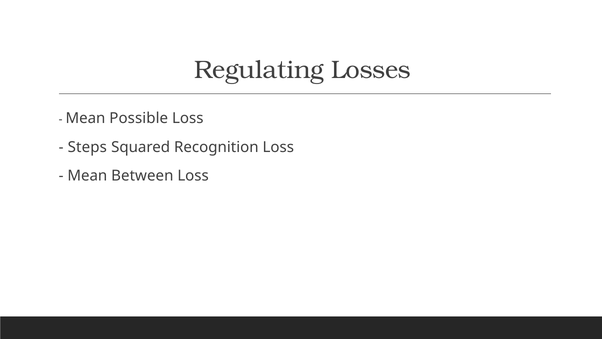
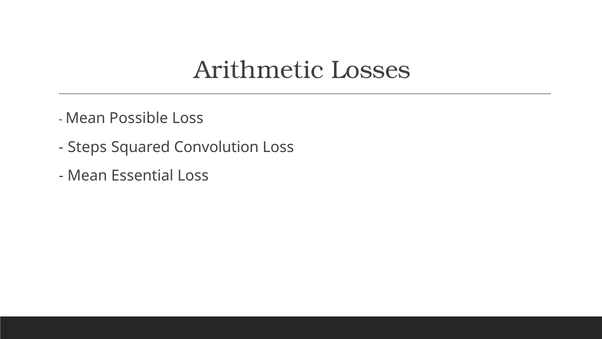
Regulating: Regulating -> Arithmetic
Recognition: Recognition -> Convolution
Between: Between -> Essential
